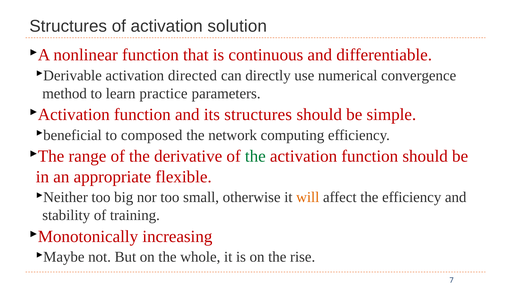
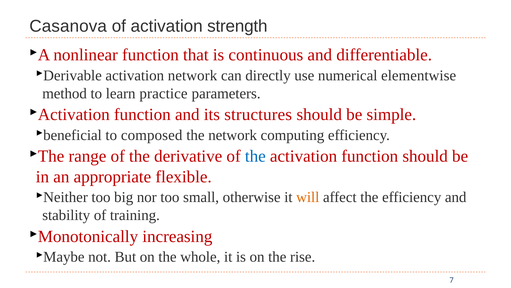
Structures at (68, 26): Structures -> Casanova
solution: solution -> strength
activation directed: directed -> network
convergence: convergence -> elementwise
the at (255, 156) colour: green -> blue
